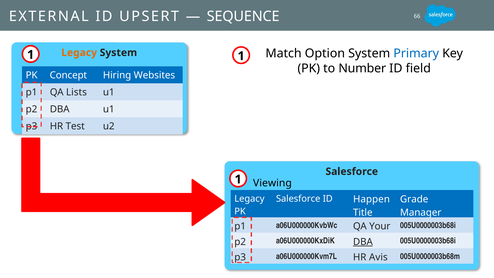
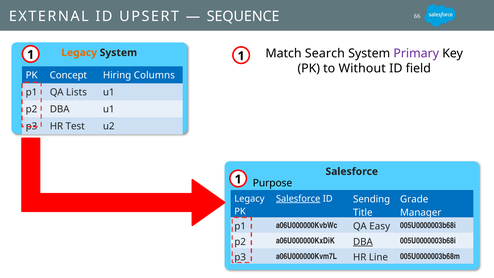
Option: Option -> Search
Primary colour: blue -> purple
Number: Number -> Without
Websites: Websites -> Columns
Viewing: Viewing -> Purpose
Salesforce at (298, 199) underline: none -> present
Happen: Happen -> Sending
Your: Your -> Easy
Avis: Avis -> Line
